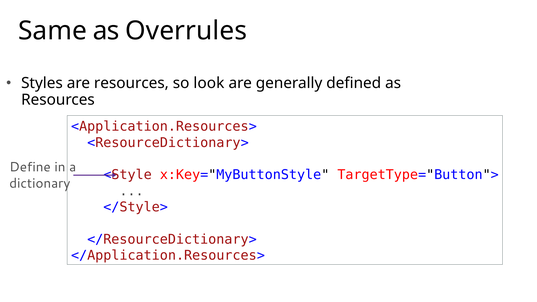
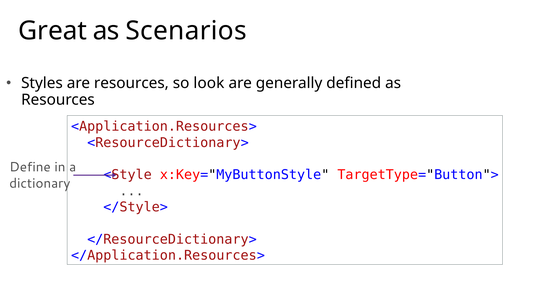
Same: Same -> Great
Overrules: Overrules -> Scenarios
